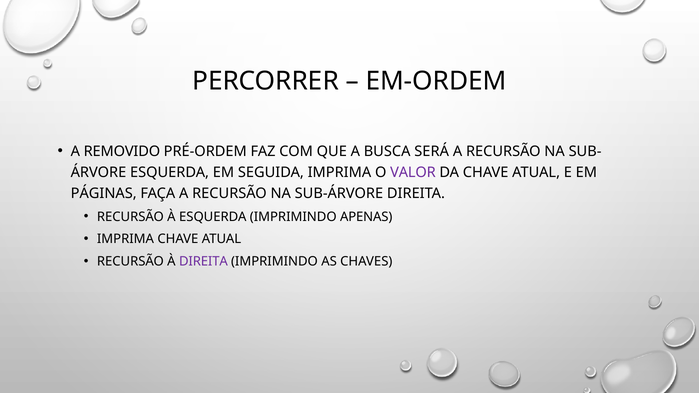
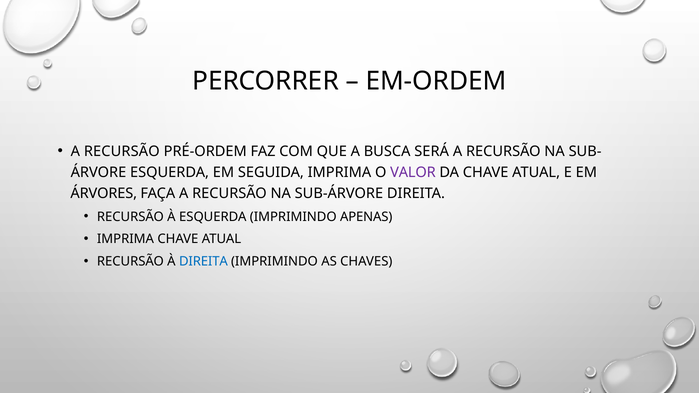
REMOVIDO at (122, 152): REMOVIDO -> RECURSÃO
PÁGINAS: PÁGINAS -> ÁRVORES
DIREITA at (203, 262) colour: purple -> blue
